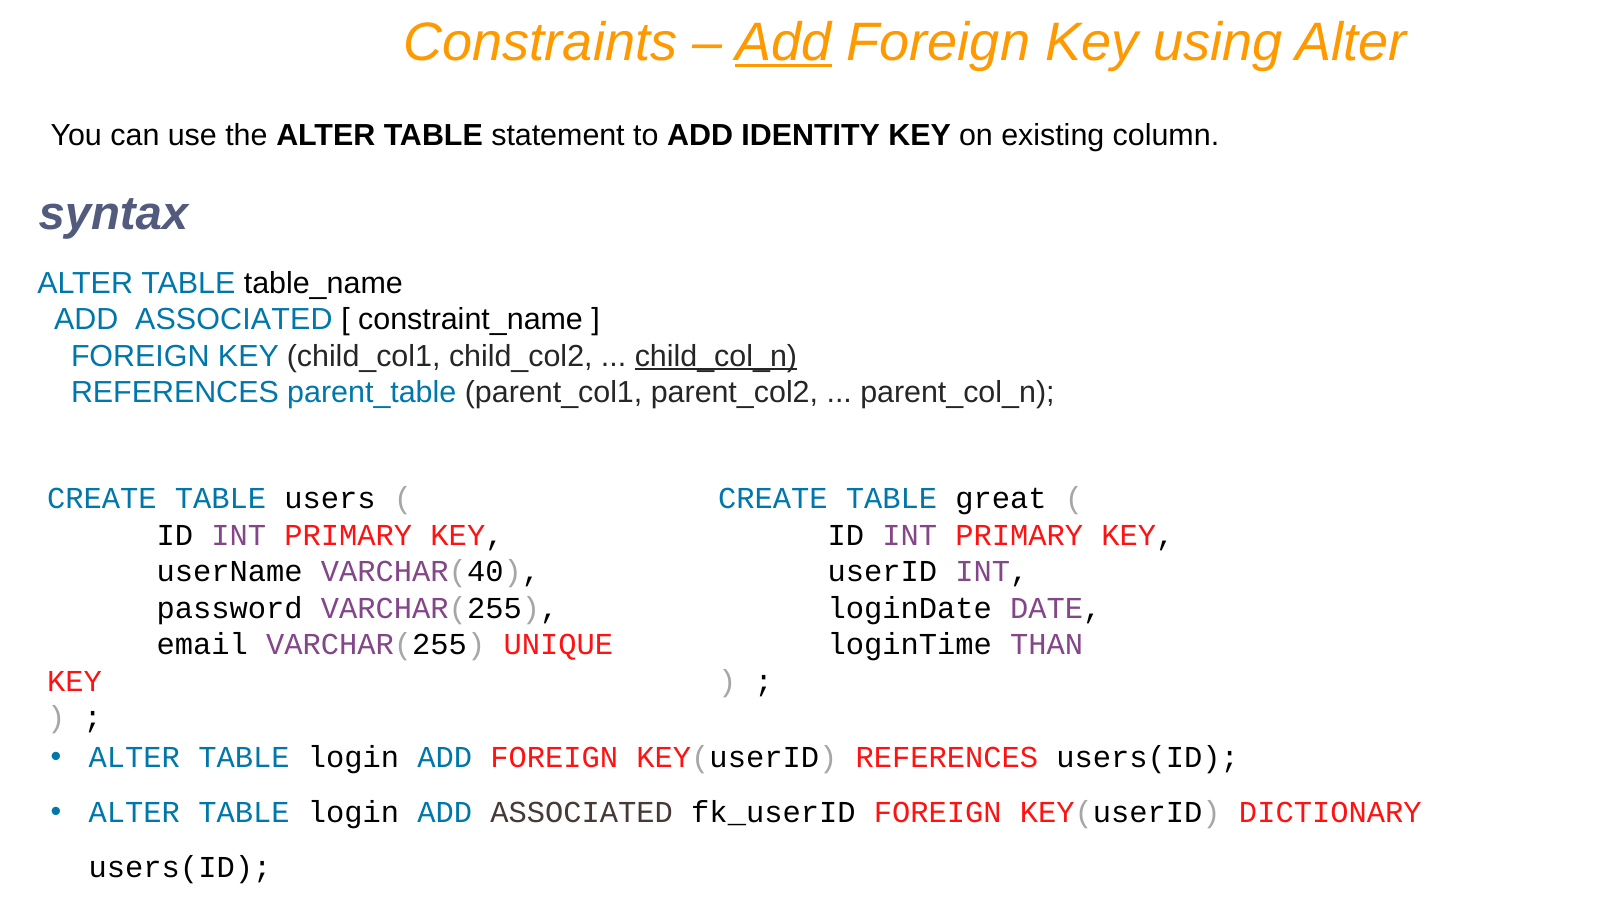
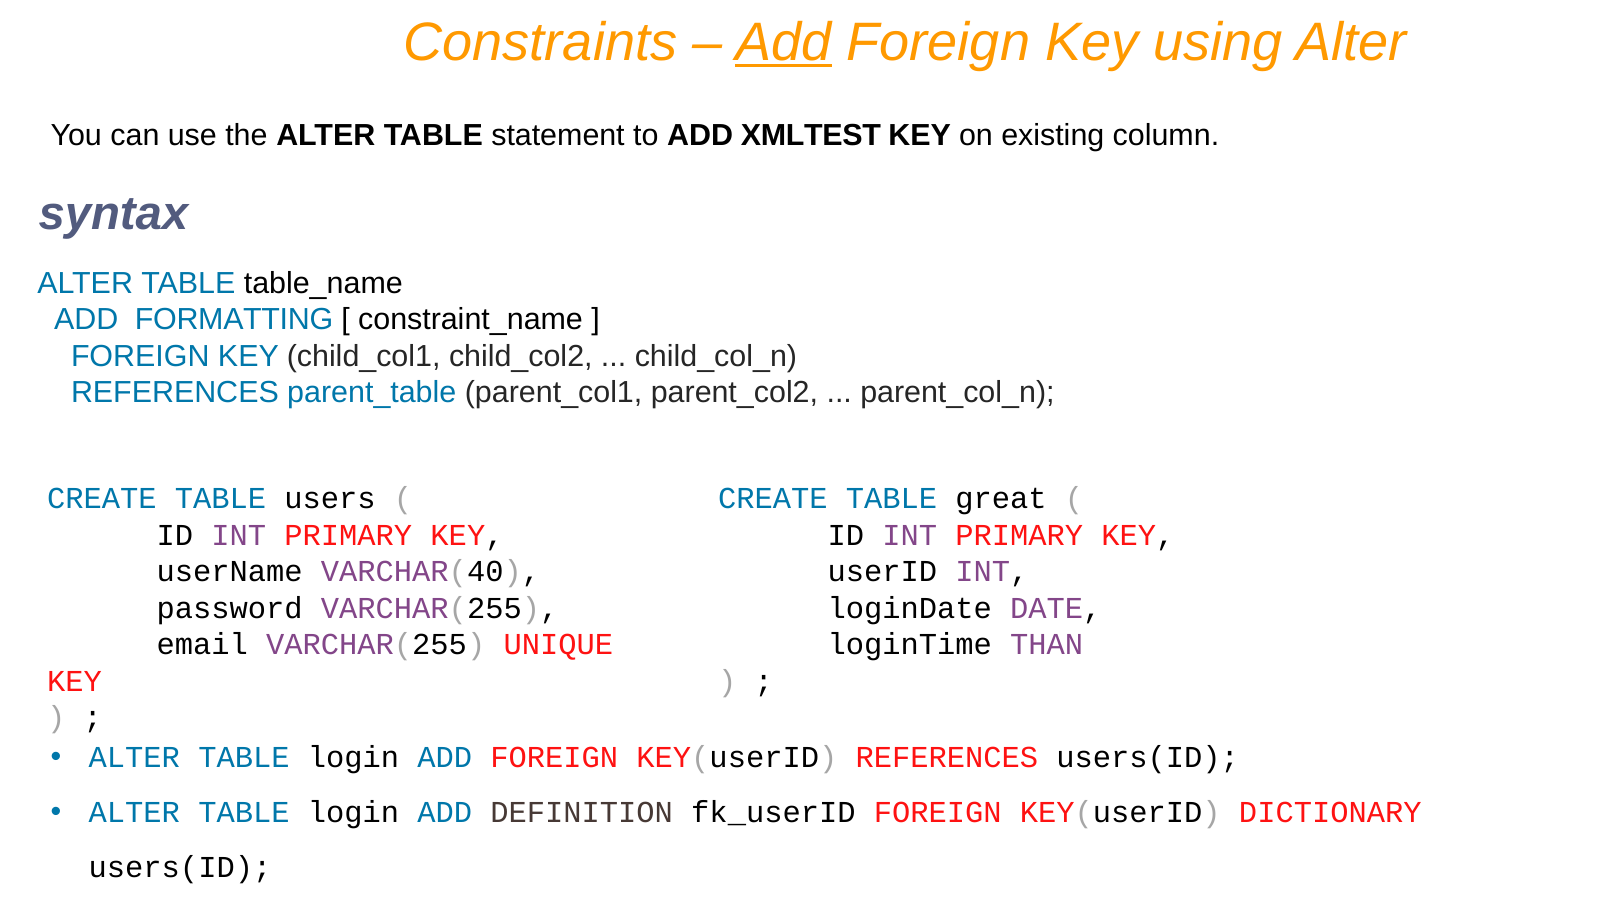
IDENTITY: IDENTITY -> XMLTEST
ASSOCIATED at (234, 320): ASSOCIATED -> FORMATTING
child_col_n underline: present -> none
login ADD ASSOCIATED: ASSOCIATED -> DEFINITION
